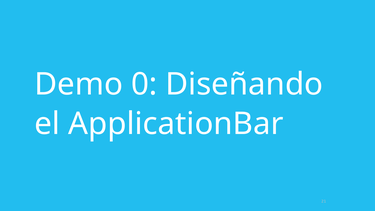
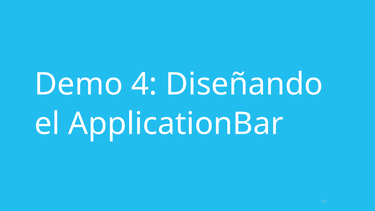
0: 0 -> 4
